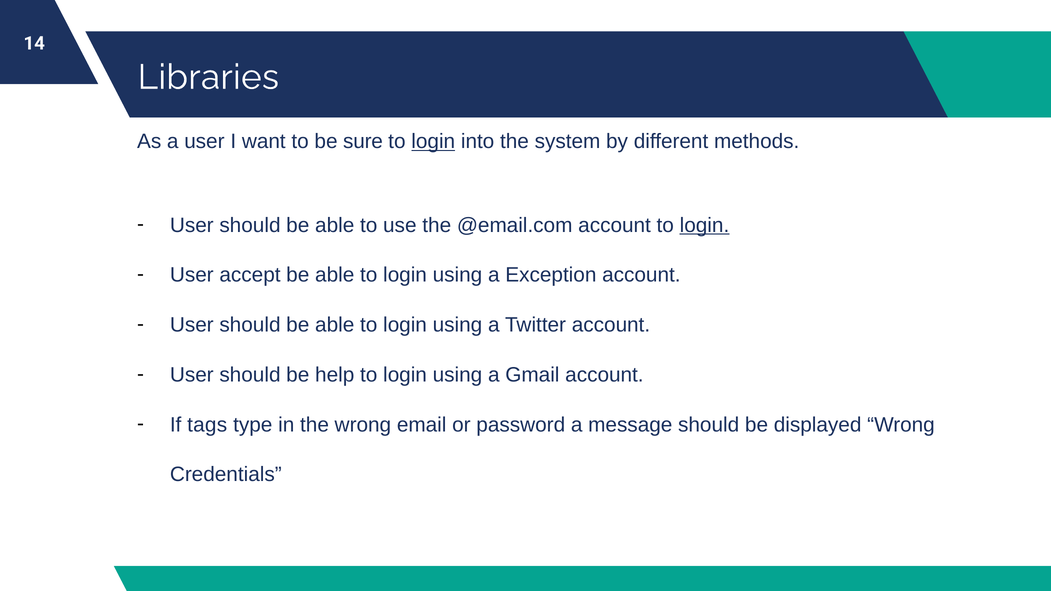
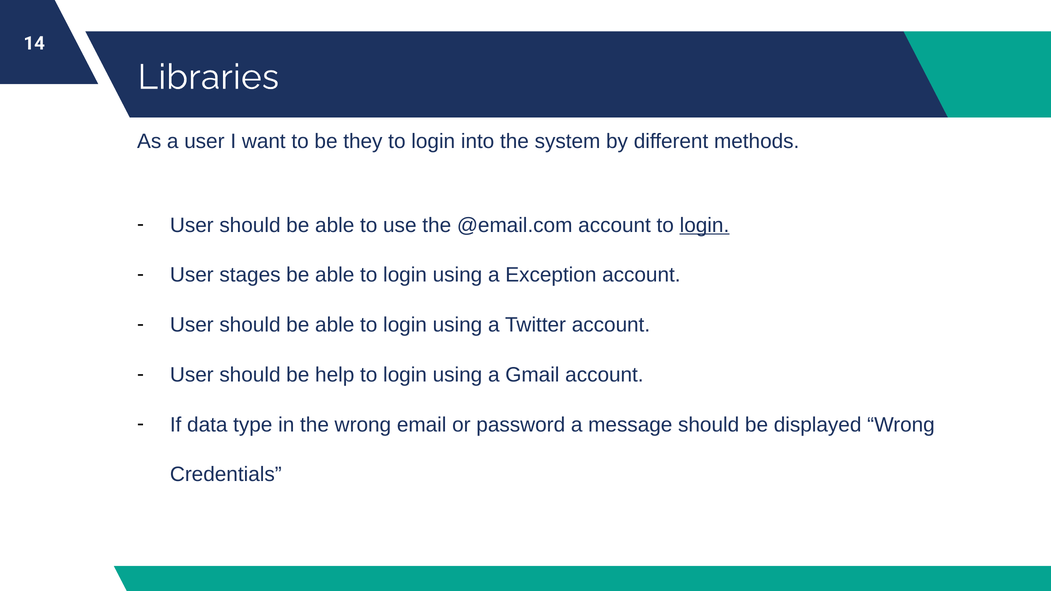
sure: sure -> they
login at (433, 142) underline: present -> none
accept: accept -> stages
tags: tags -> data
